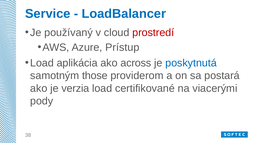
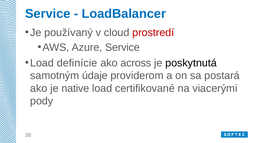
Azure Prístup: Prístup -> Service
aplikácia: aplikácia -> definície
poskytnutá colour: blue -> black
those: those -> údaje
verzia: verzia -> native
